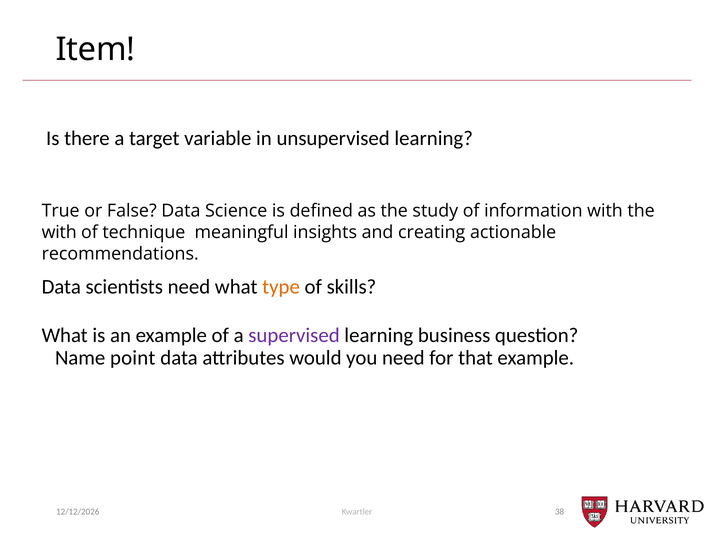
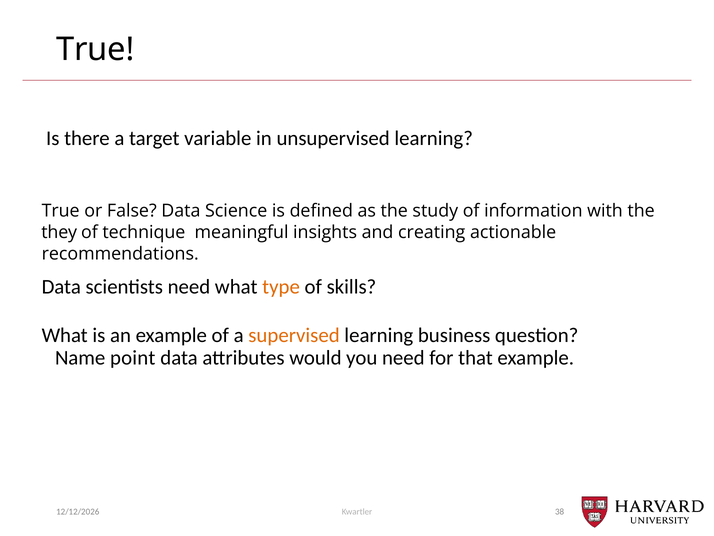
Item at (95, 49): Item -> True
with at (59, 232): with -> they
supervised colour: purple -> orange
